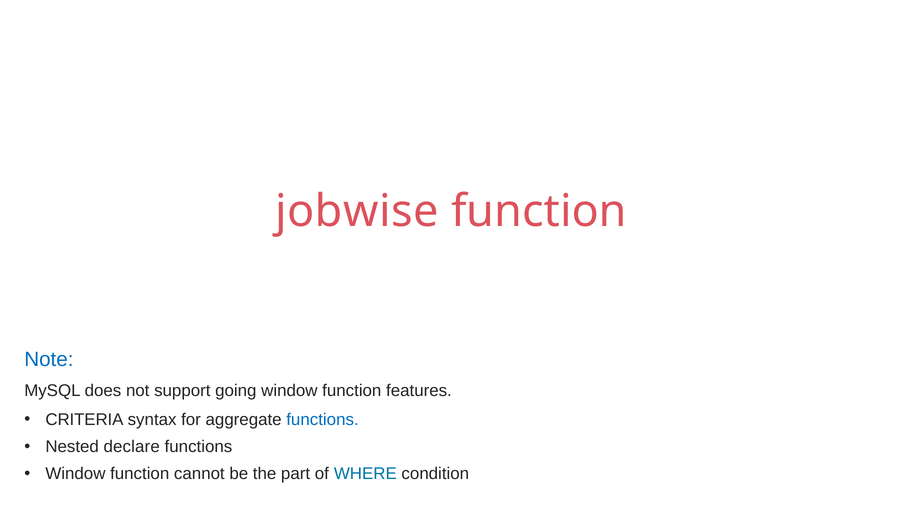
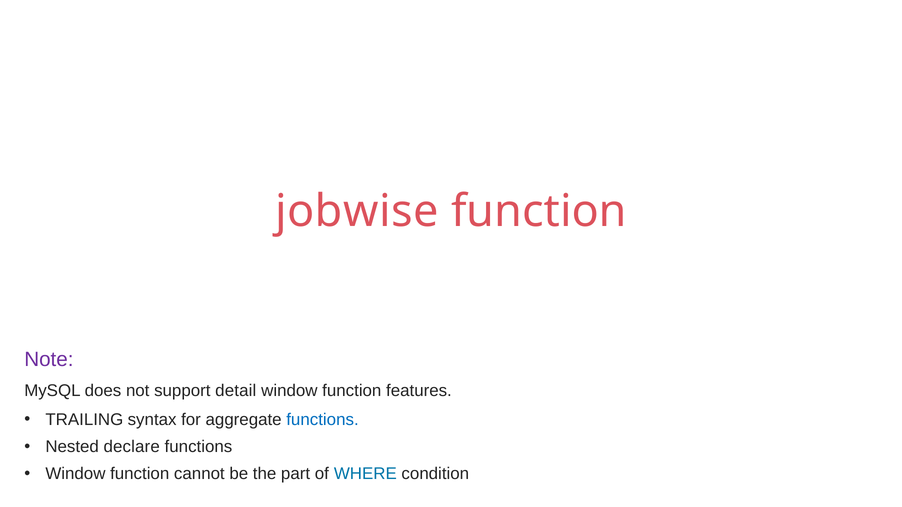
Note colour: blue -> purple
going: going -> detail
CRITERIA: CRITERIA -> TRAILING
